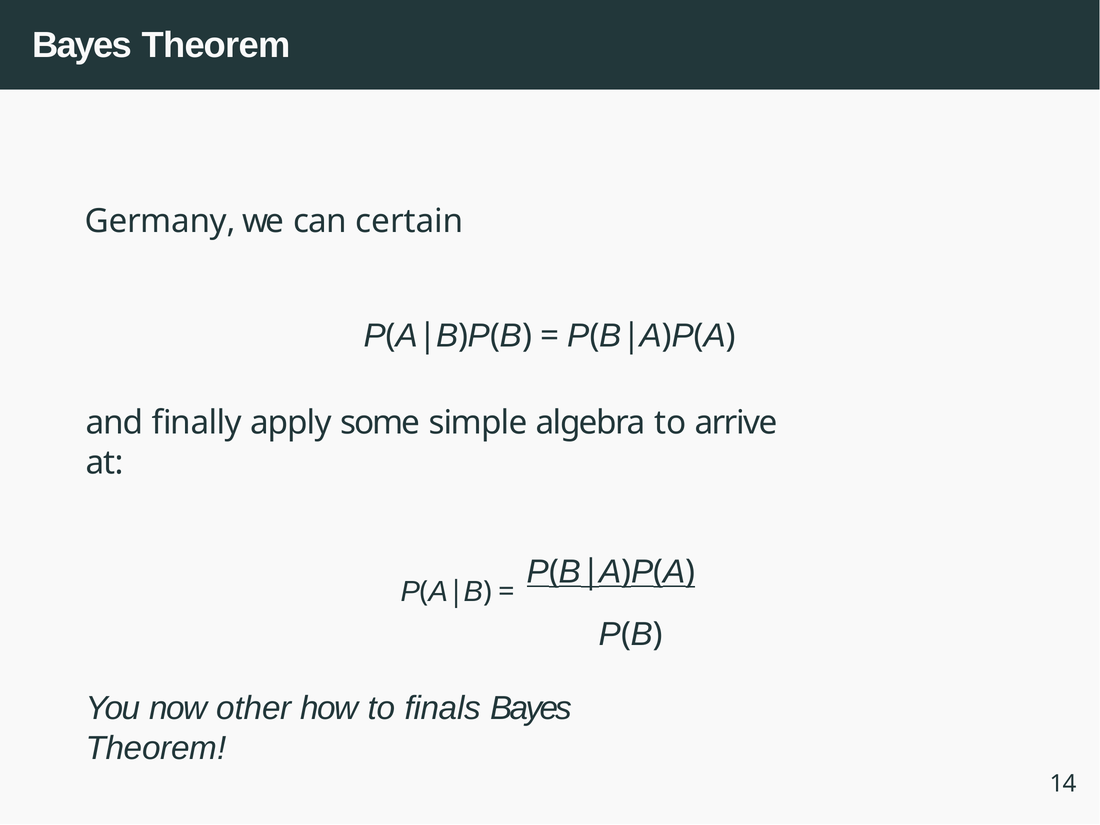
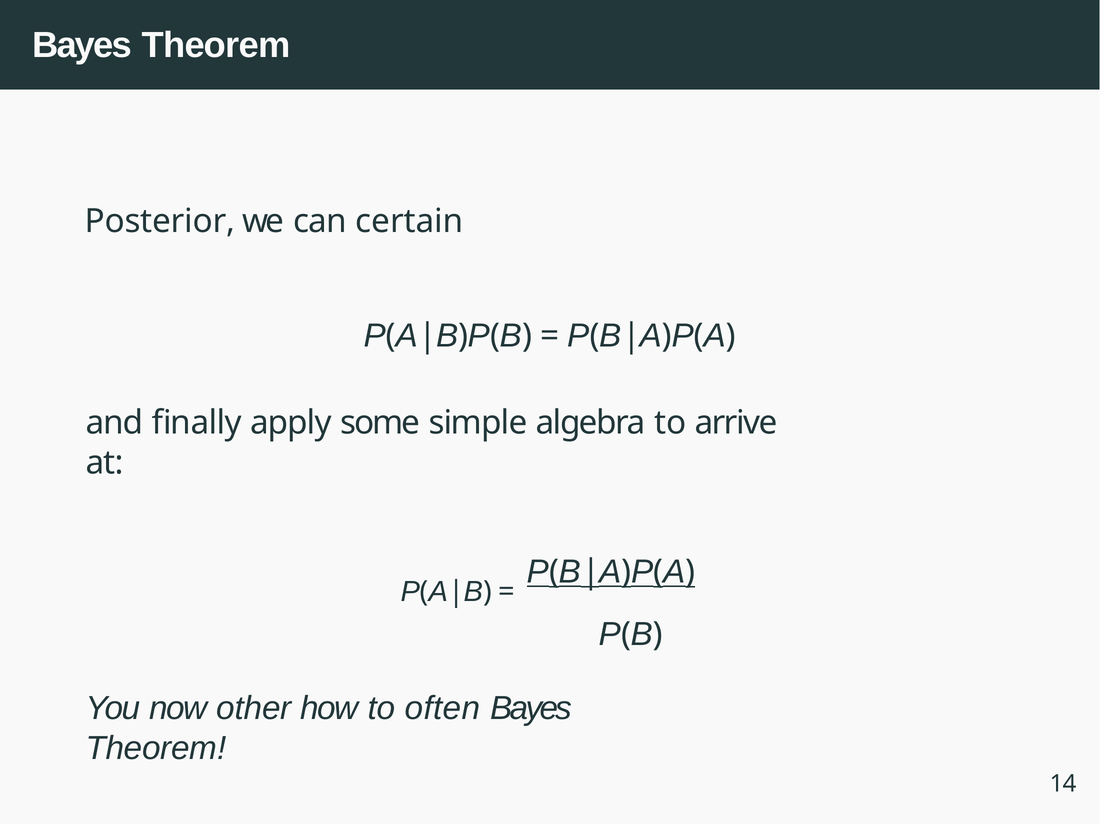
Germany: Germany -> Posterior
finals: finals -> often
